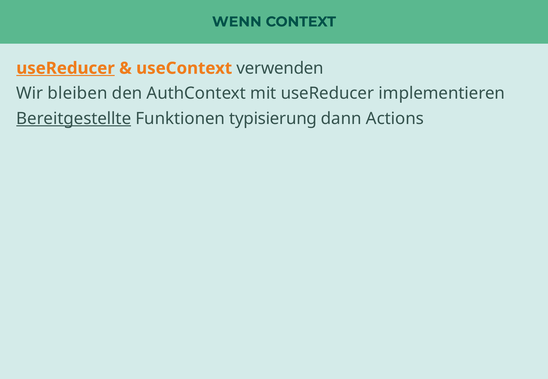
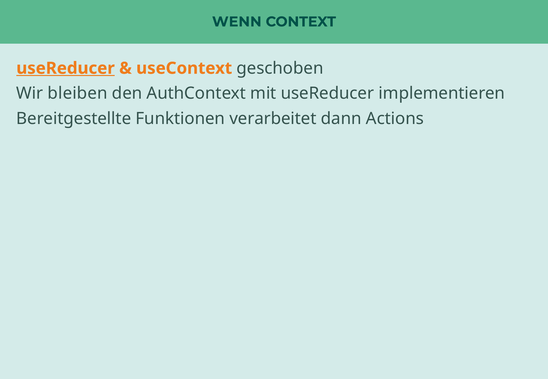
verwenden: verwenden -> geschoben
Bereitgestellte underline: present -> none
typisierung: typisierung -> verarbeitet
